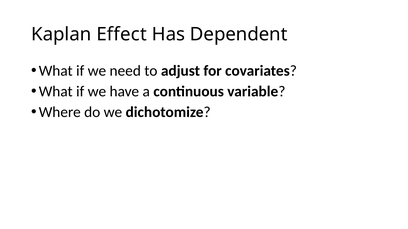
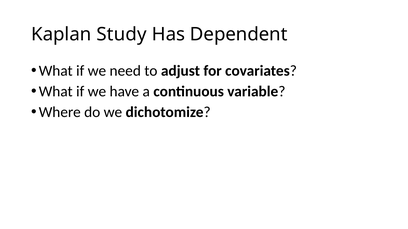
Effect: Effect -> Study
